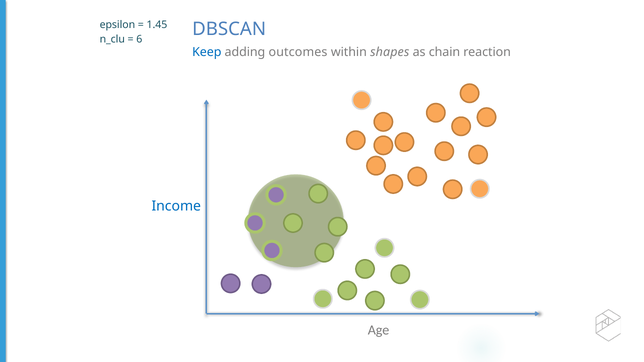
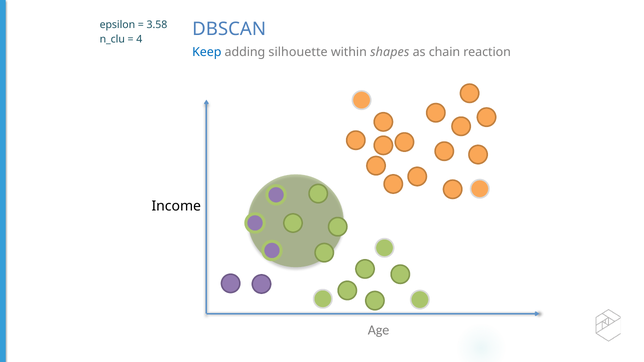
1.45: 1.45 -> 3.58
6: 6 -> 4
outcomes: outcomes -> silhouette
Income colour: blue -> black
